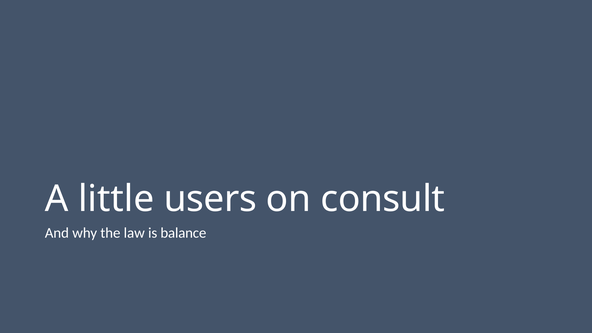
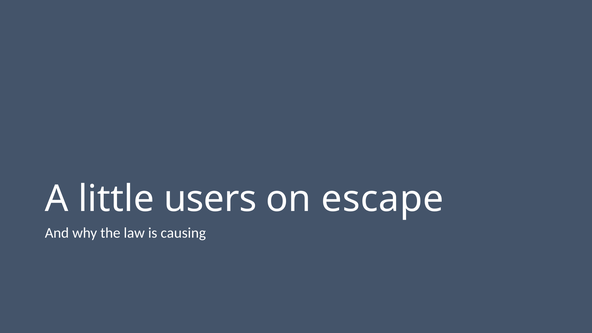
consult: consult -> escape
balance: balance -> causing
